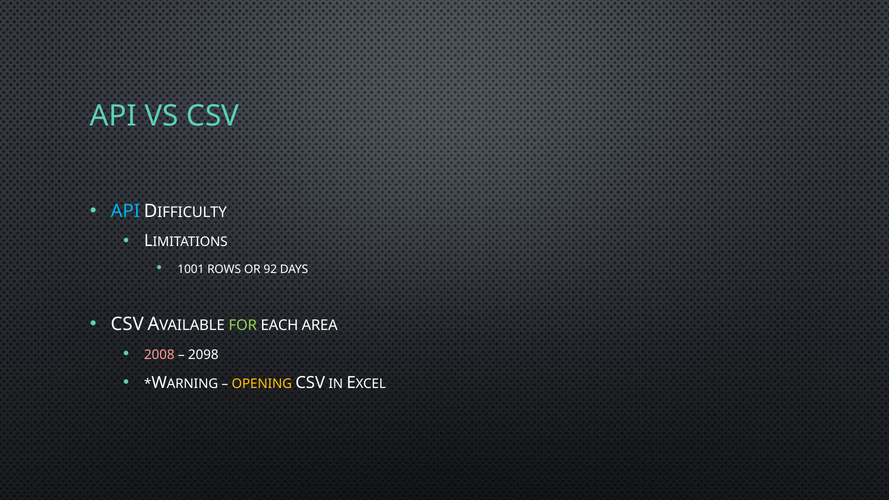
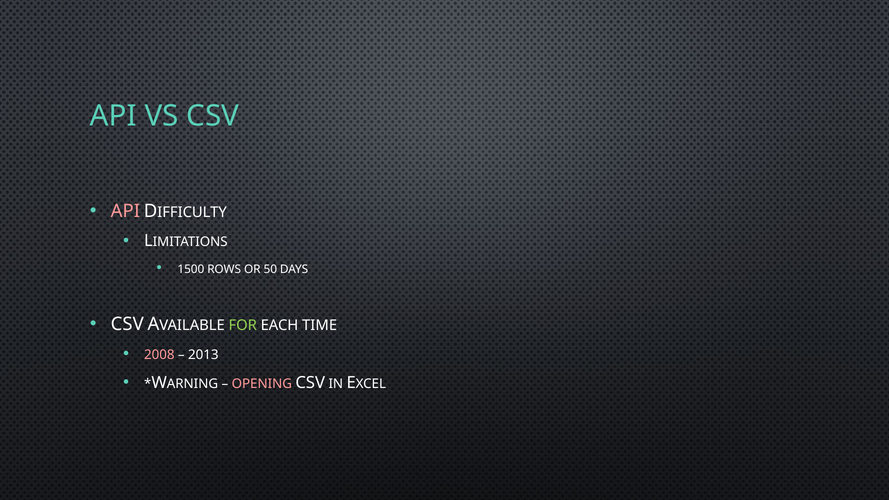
API at (125, 211) colour: light blue -> pink
1001: 1001 -> 1500
92: 92 -> 50
AREA: AREA -> TIME
2098: 2098 -> 2013
OPENING colour: yellow -> pink
